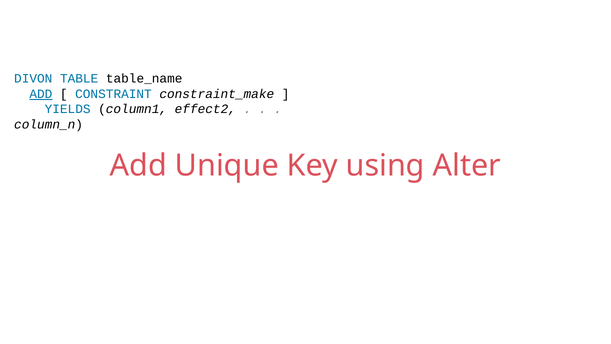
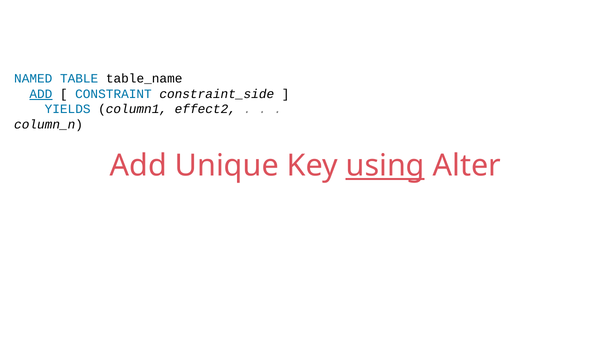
DIVON: DIVON -> NAMED
constraint_make: constraint_make -> constraint_side
using underline: none -> present
